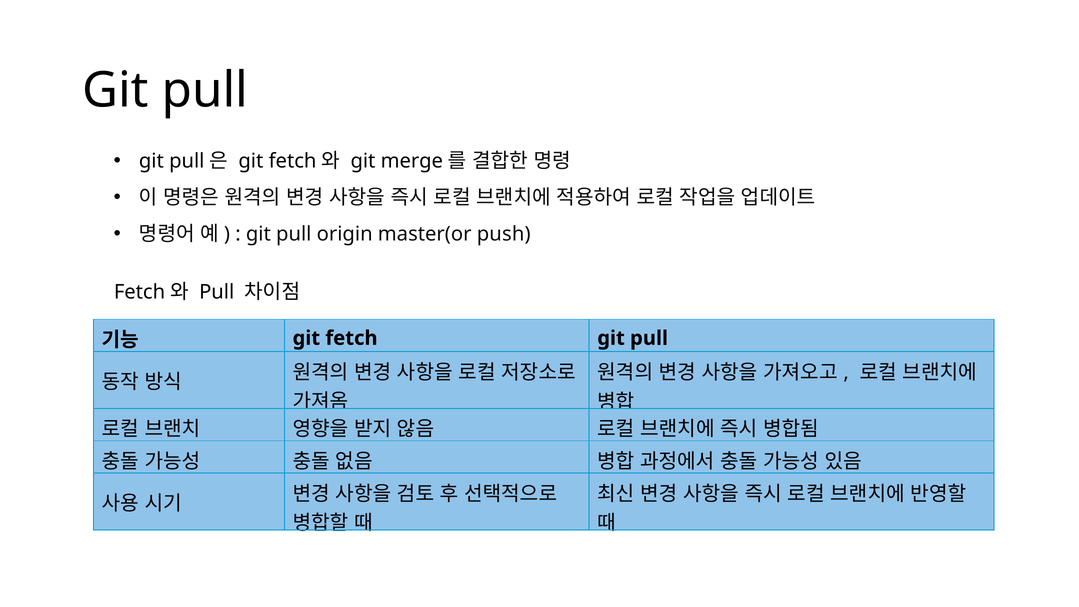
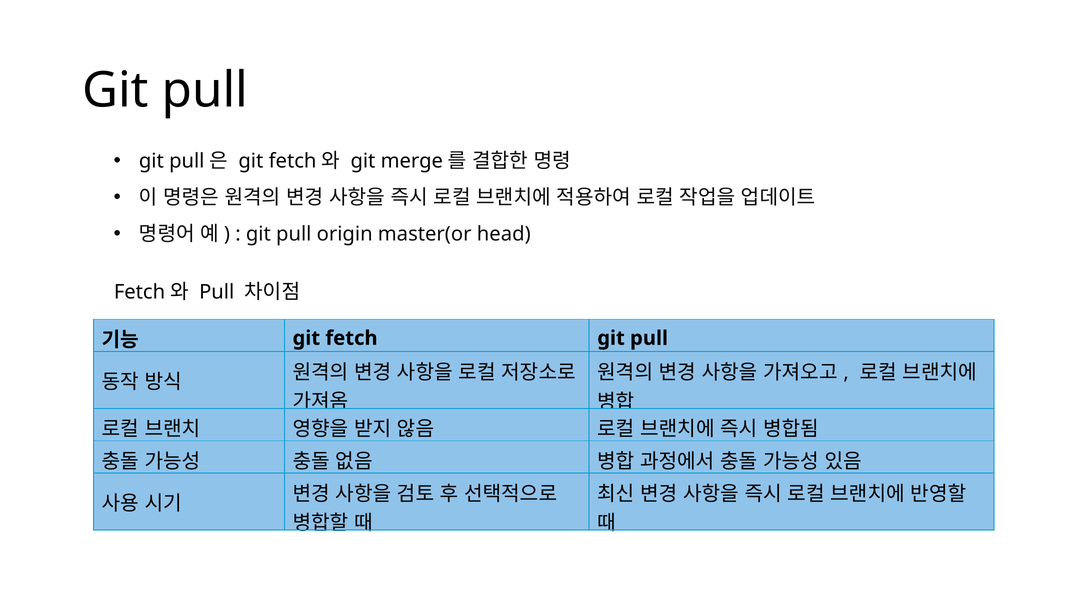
push: push -> head
